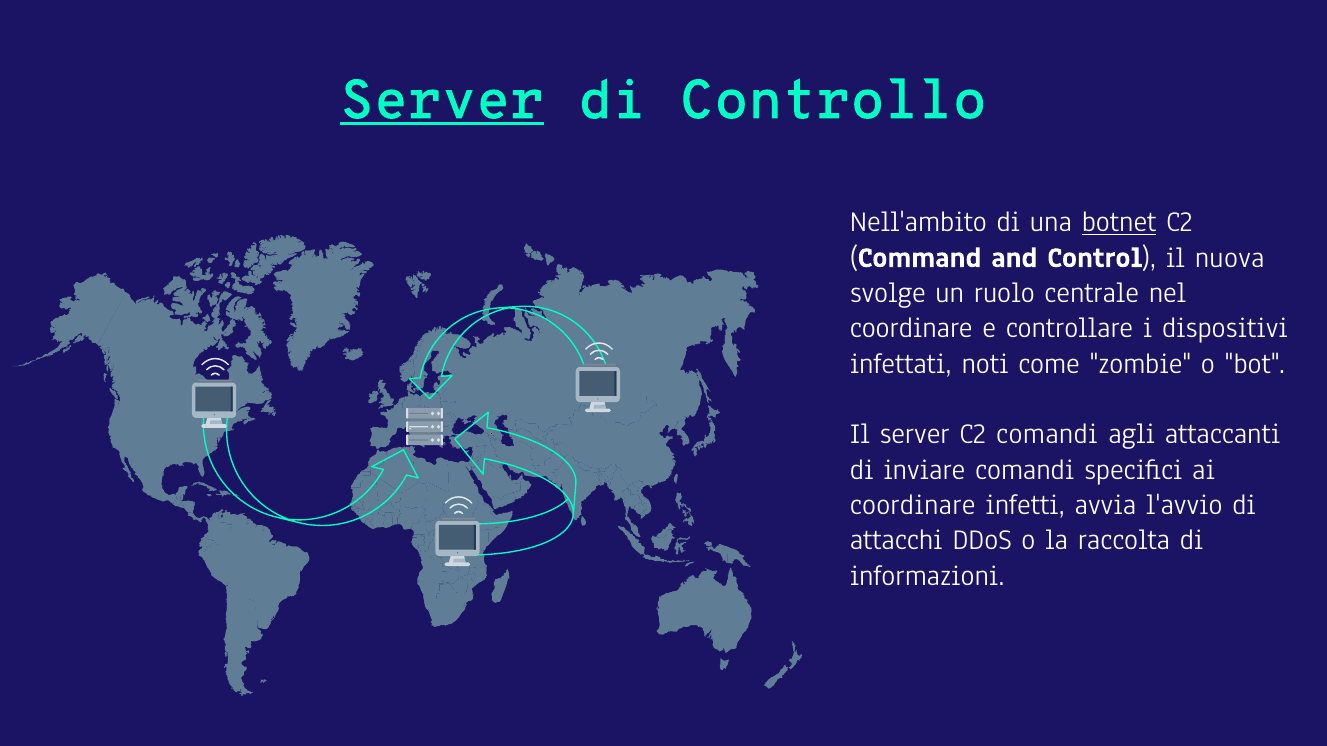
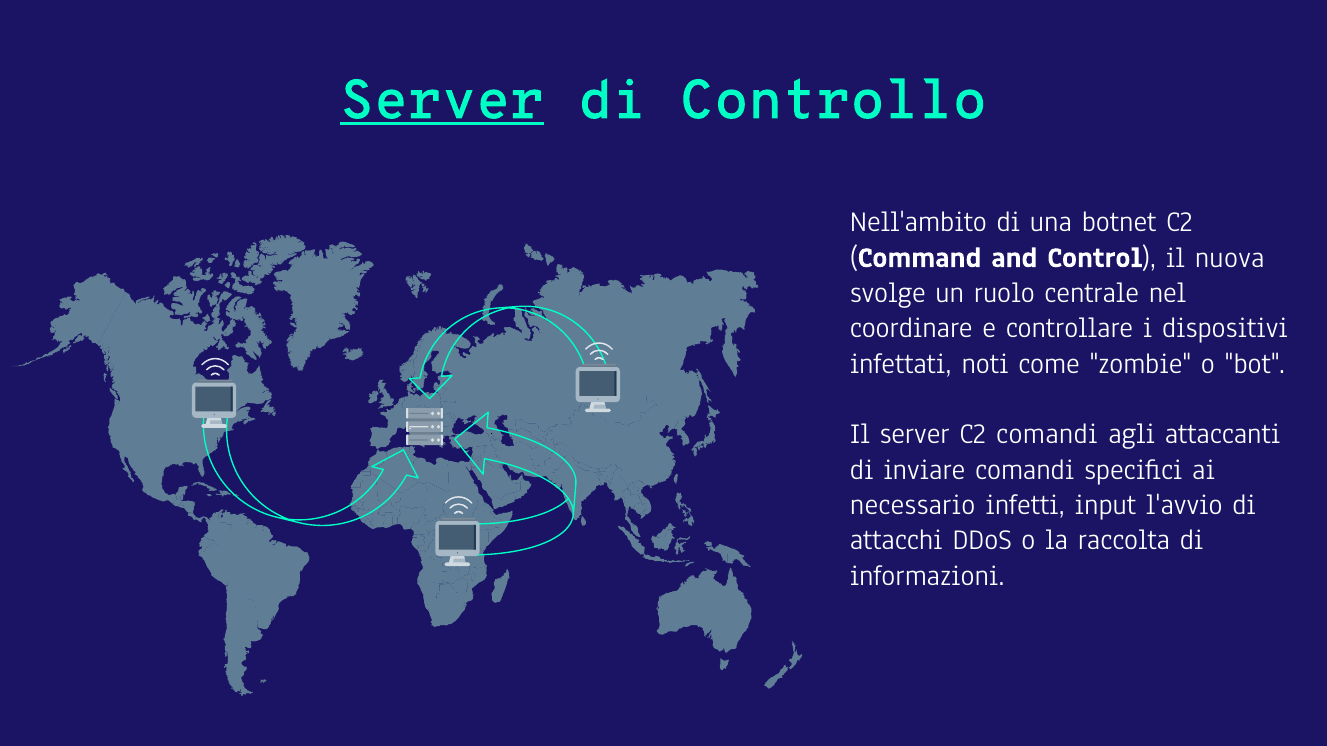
botnet underline: present -> none
coordinare at (913, 505): coordinare -> necessario
avvia: avvia -> input
